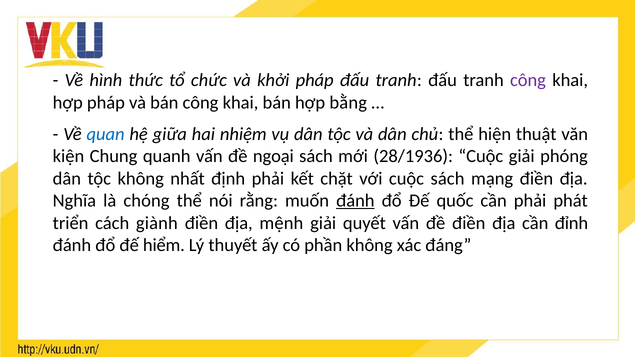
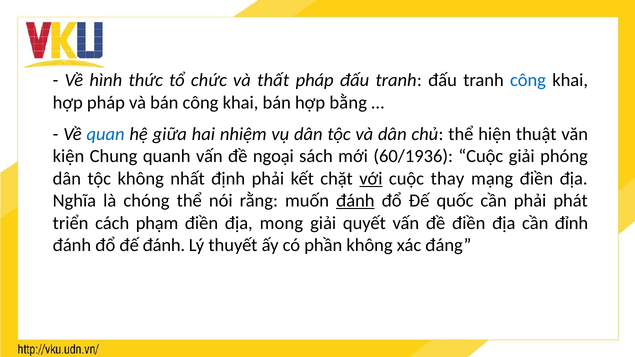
khởi: khởi -> thất
công at (528, 80) colour: purple -> blue
28/1936: 28/1936 -> 60/1936
với underline: none -> present
cuộc sách: sách -> thay
giành: giành -> phạm
mệnh: mệnh -> mong
đế hiểm: hiểm -> đánh
